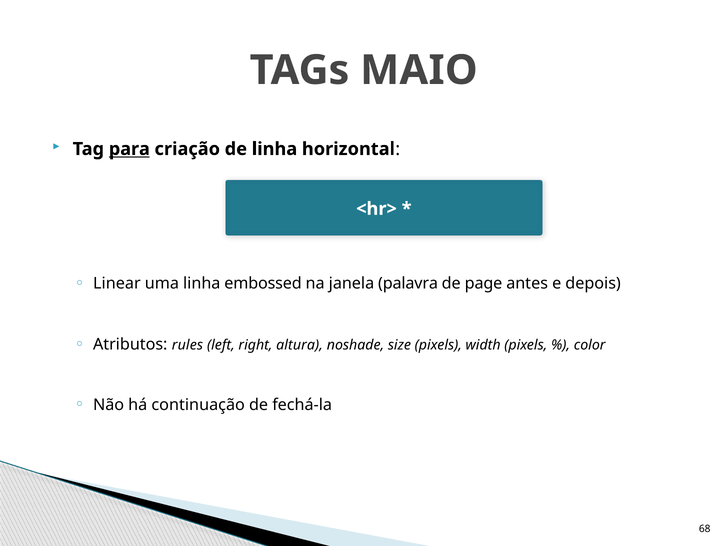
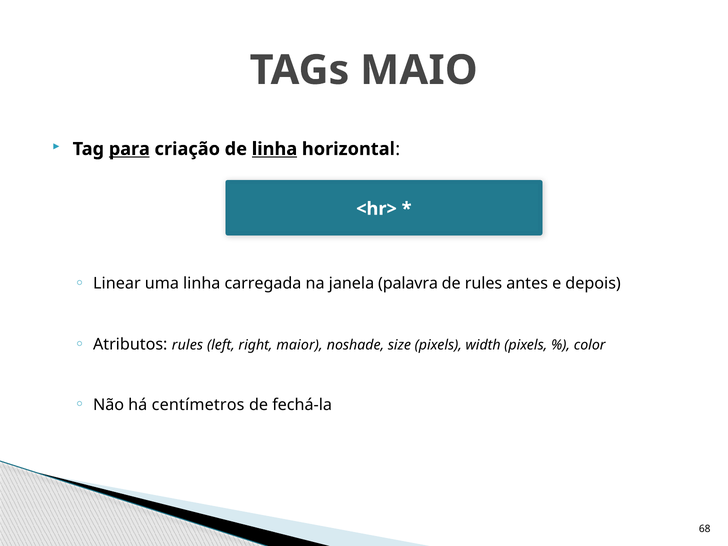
linha at (274, 149) underline: none -> present
embossed: embossed -> carregada
de page: page -> rules
altura: altura -> maior
continuação: continuação -> centímetros
